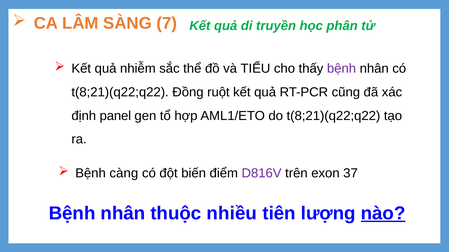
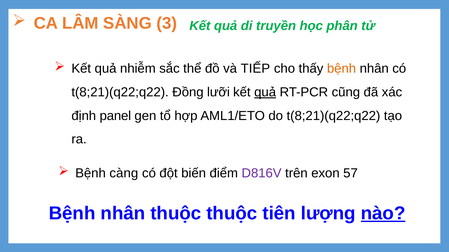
7: 7 -> 3
TIỂU: TIỂU -> TIẾP
bệnh at (342, 69) colour: purple -> orange
ruột: ruột -> lưỡi
quả at (265, 92) underline: none -> present
37: 37 -> 57
thuộc nhiều: nhiều -> thuộc
